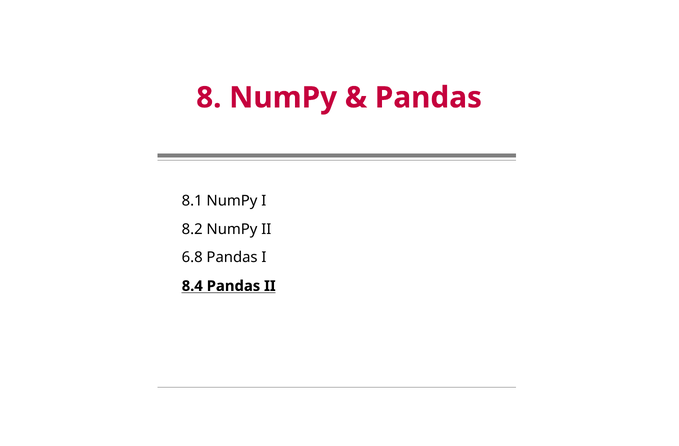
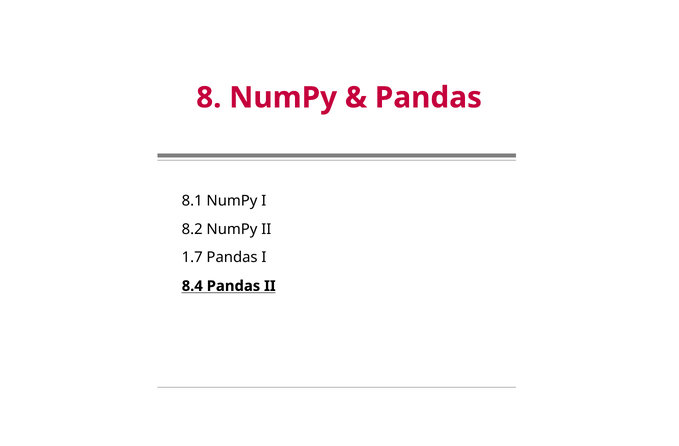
6.8: 6.8 -> 1.7
